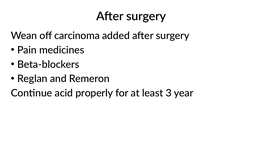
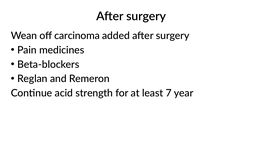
properly: properly -> strength
3: 3 -> 7
